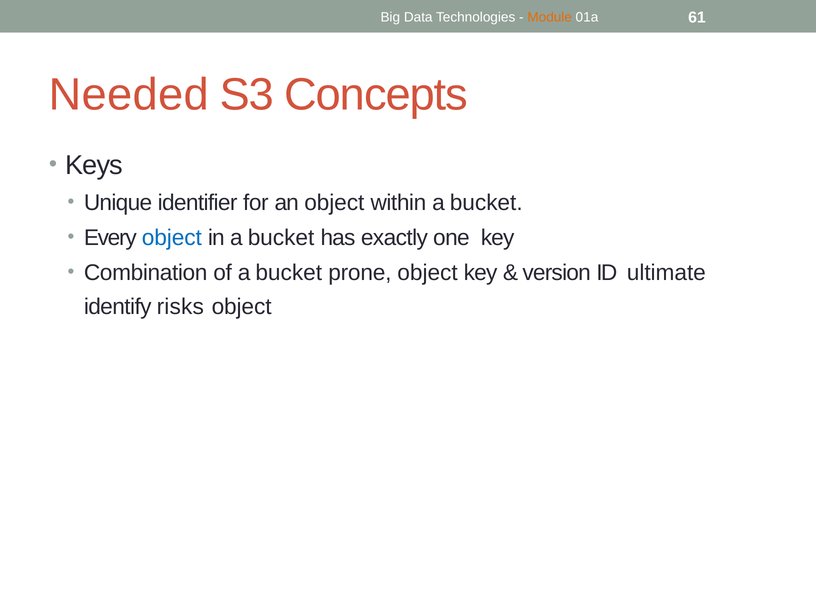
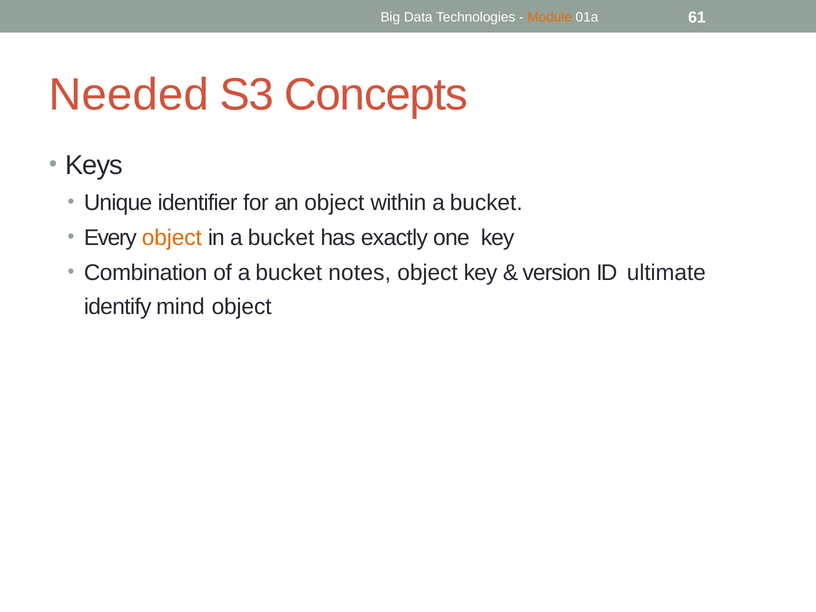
object at (172, 238) colour: blue -> orange
prone: prone -> notes
risks: risks -> mind
